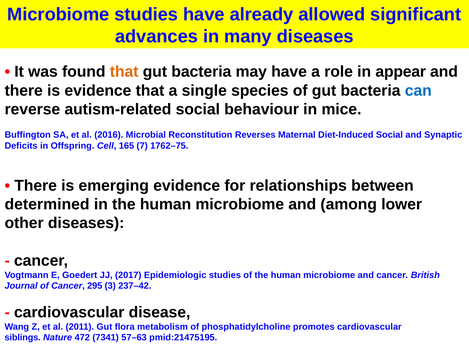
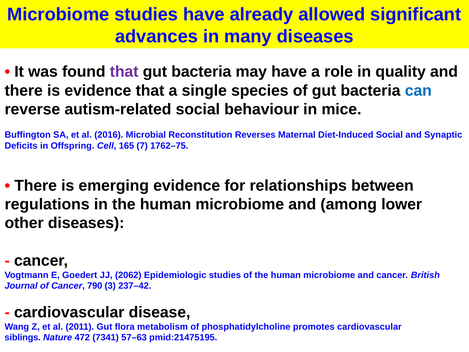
that at (124, 72) colour: orange -> purple
appear: appear -> quality
determined: determined -> regulations
2017: 2017 -> 2062
295: 295 -> 790
